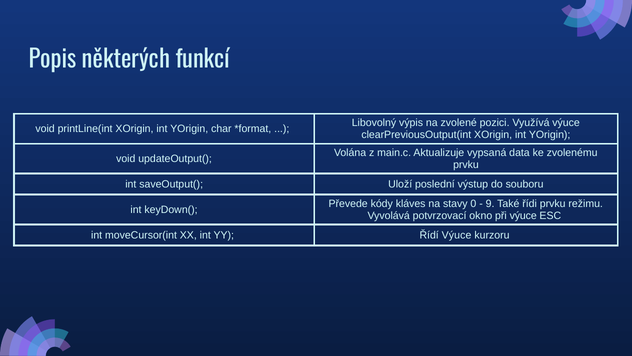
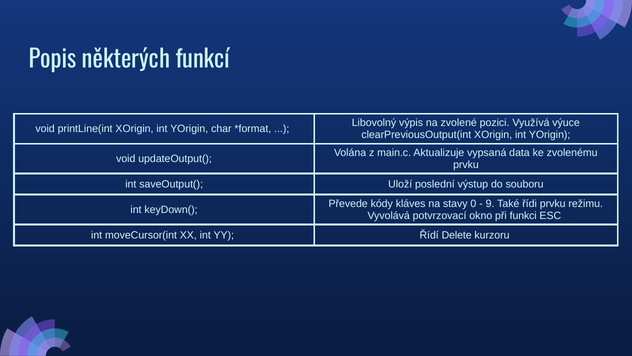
při výuce: výuce -> funkci
Řídí Výuce: Výuce -> Delete
